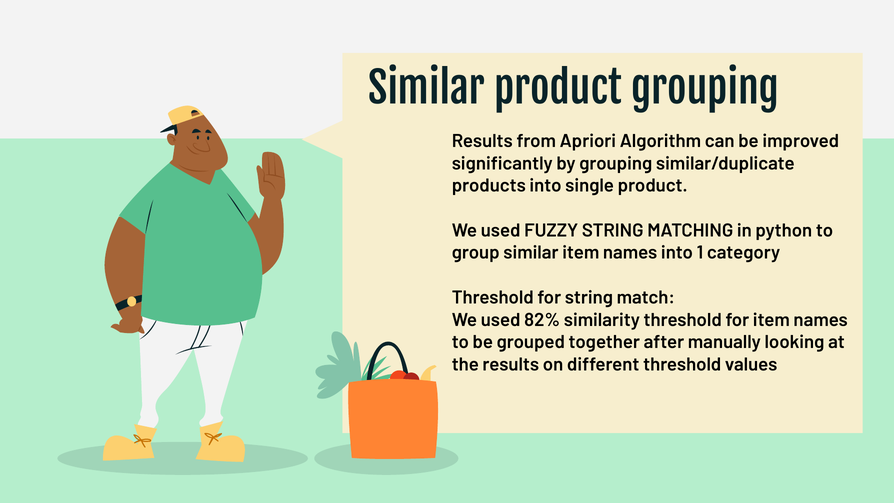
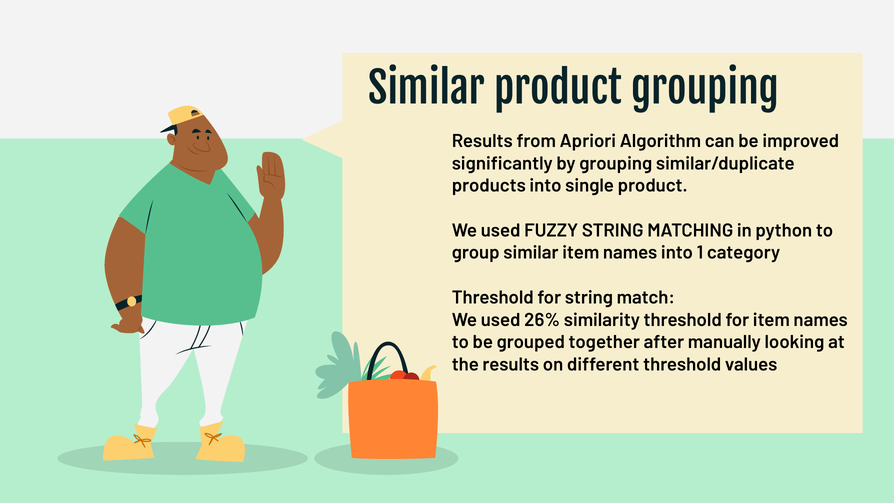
82%: 82% -> 26%
